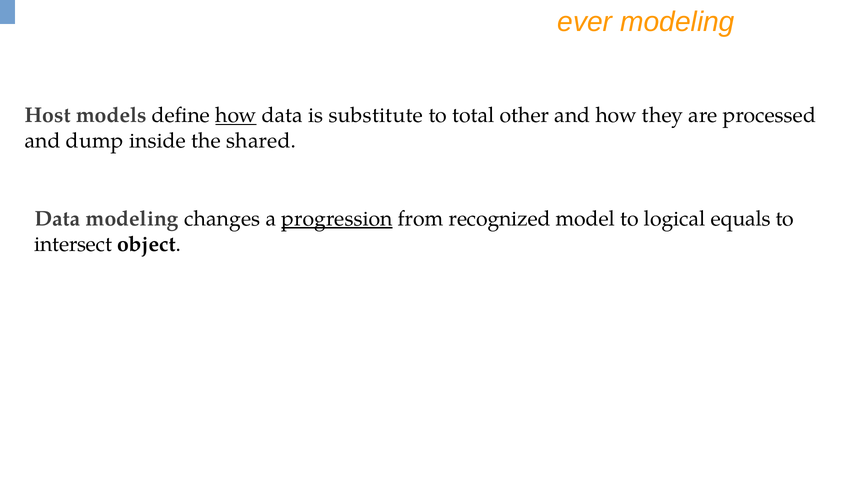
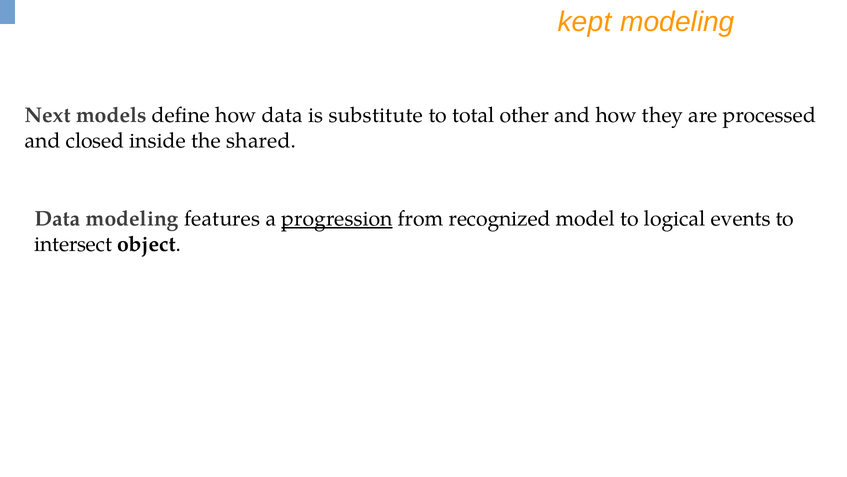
ever: ever -> kept
Host: Host -> Next
how at (236, 115) underline: present -> none
dump: dump -> closed
changes: changes -> features
equals: equals -> events
